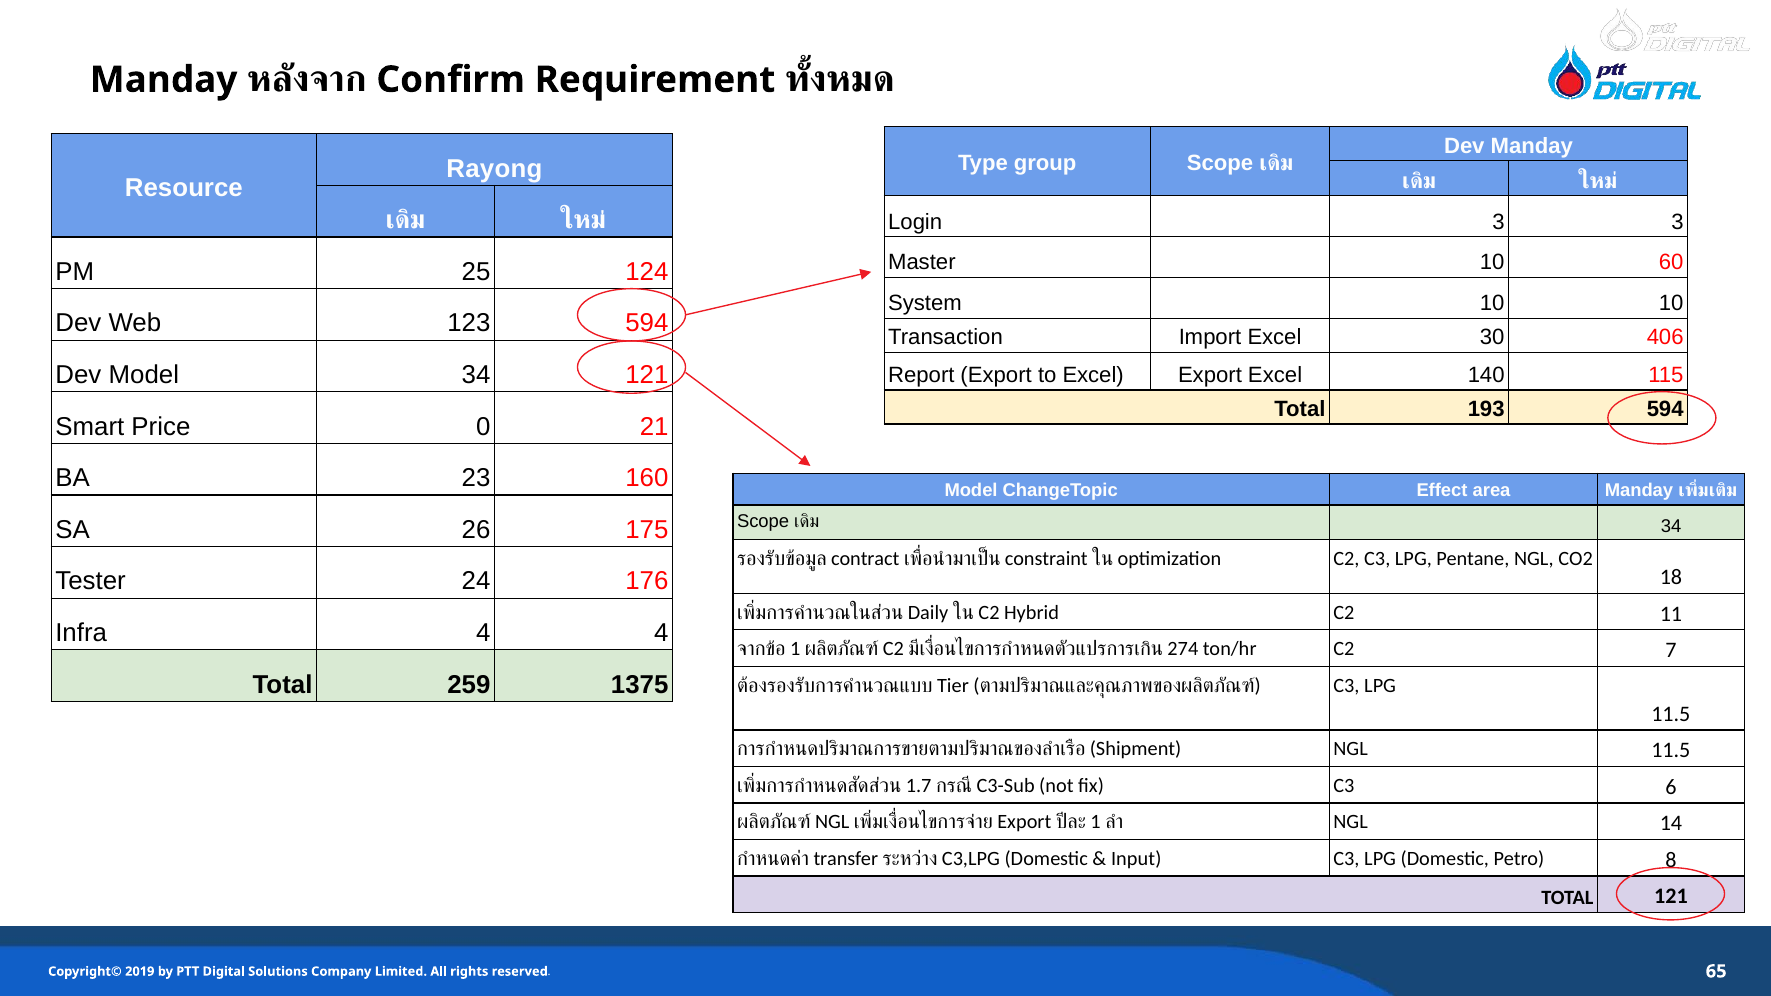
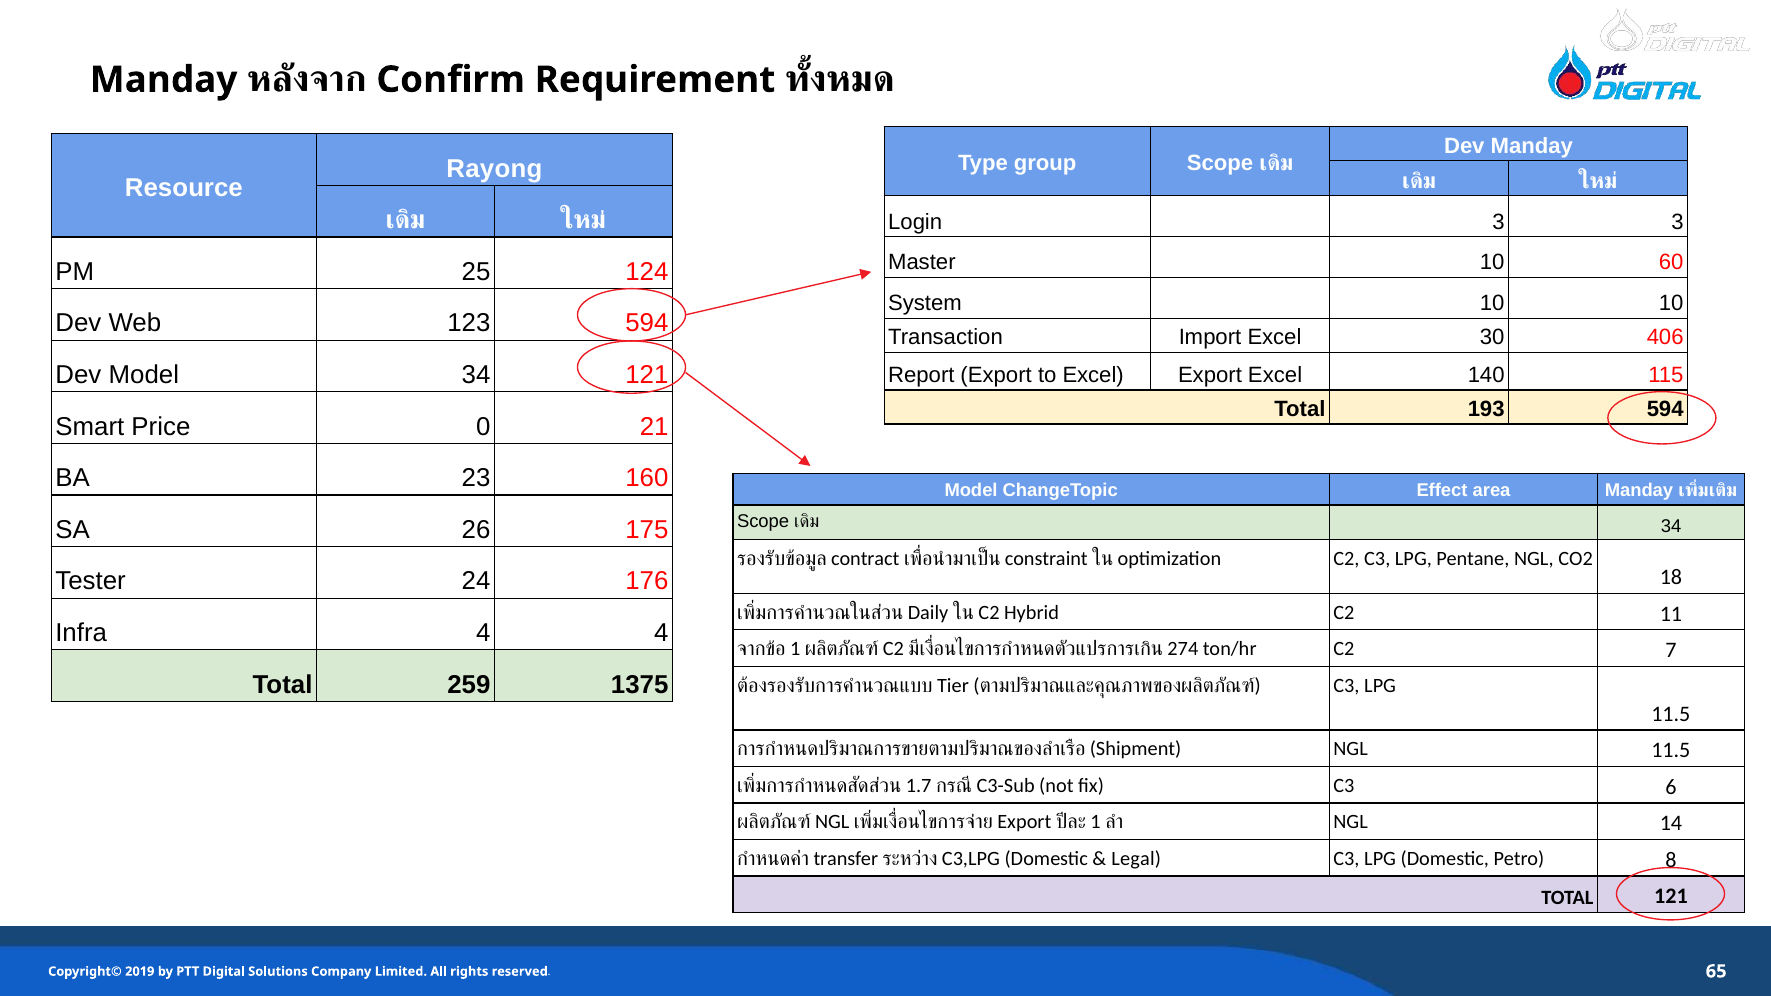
Input: Input -> Legal
